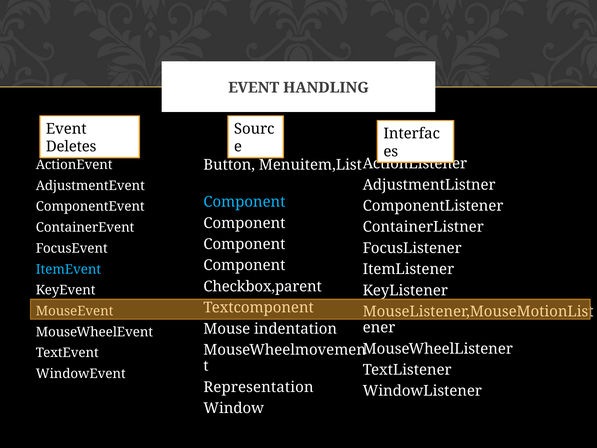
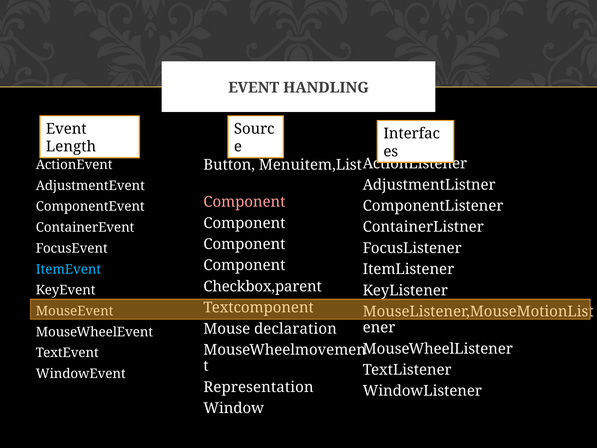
Deletes: Deletes -> Length
Component at (244, 202) colour: light blue -> pink
indentation: indentation -> declaration
